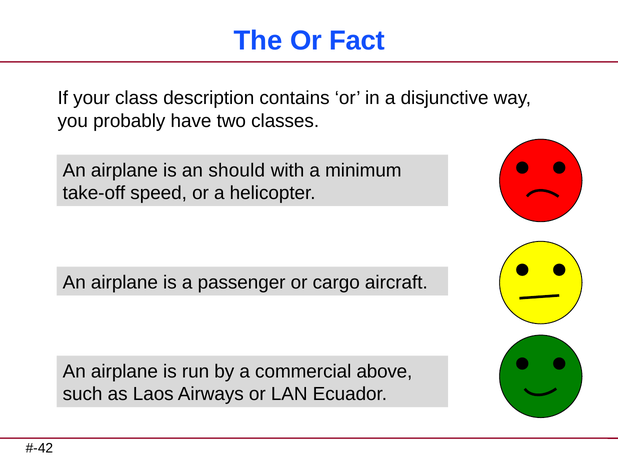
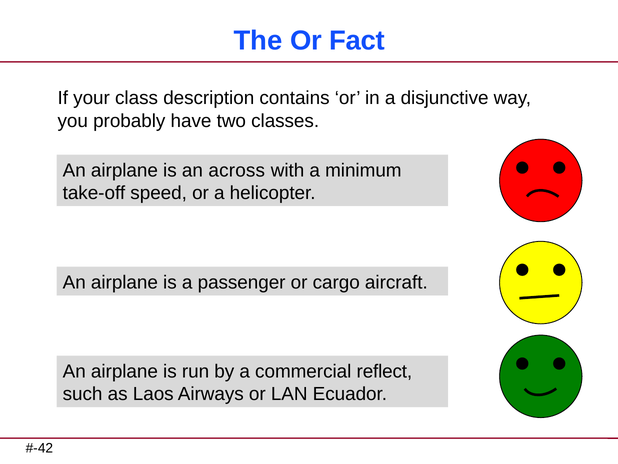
should: should -> across
above: above -> reflect
